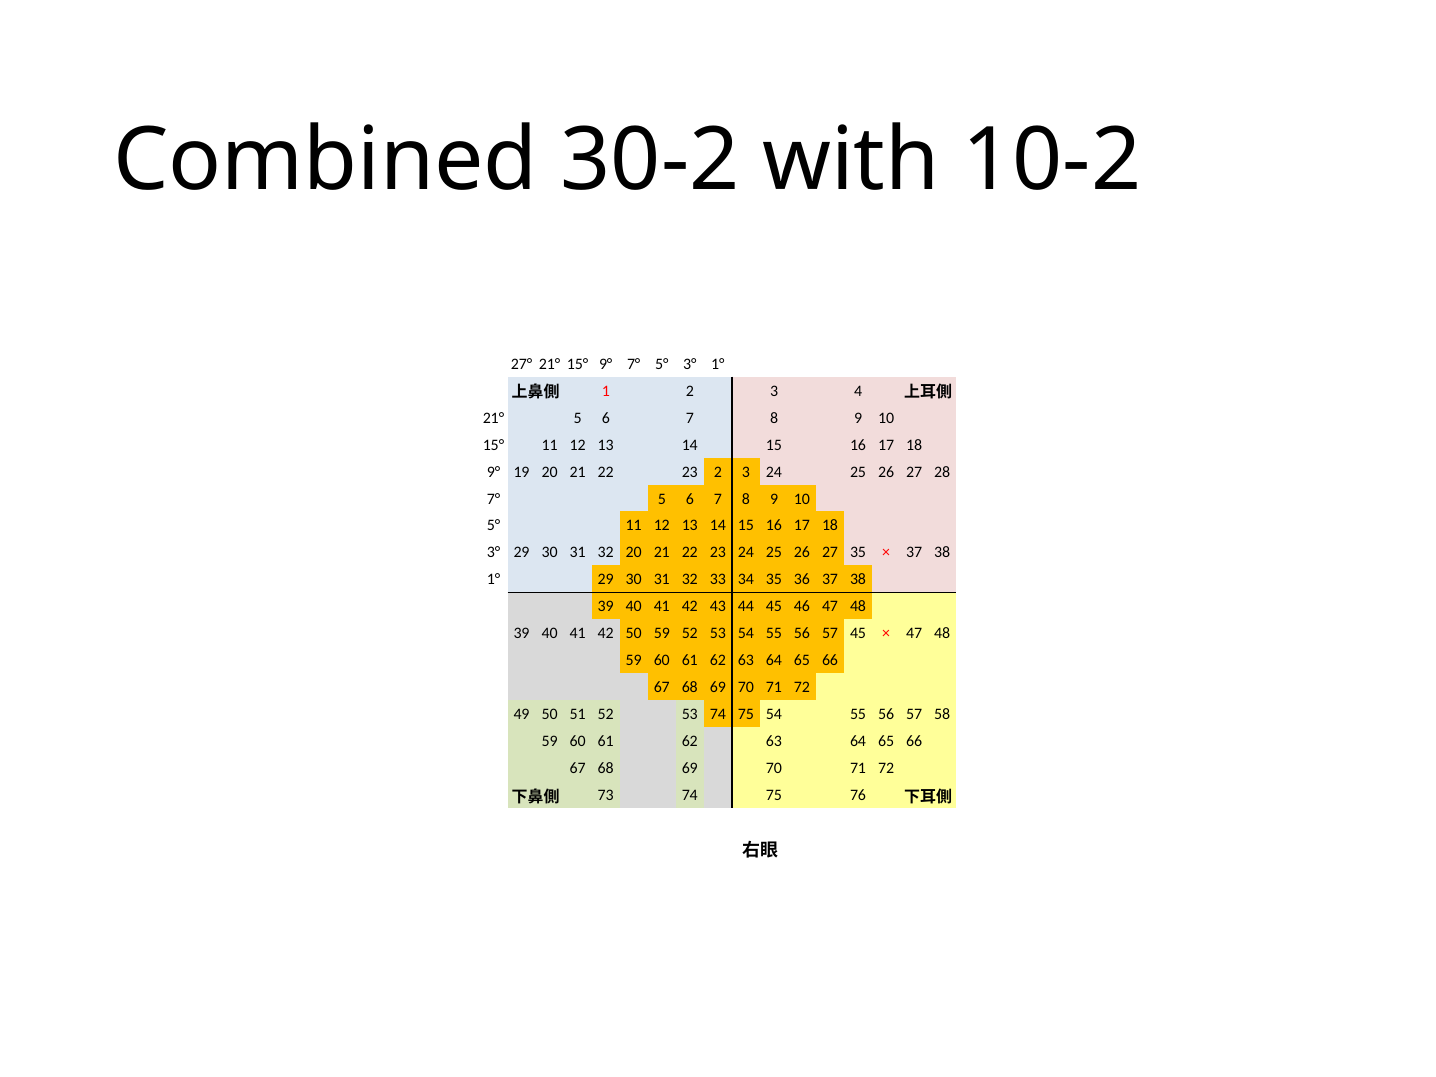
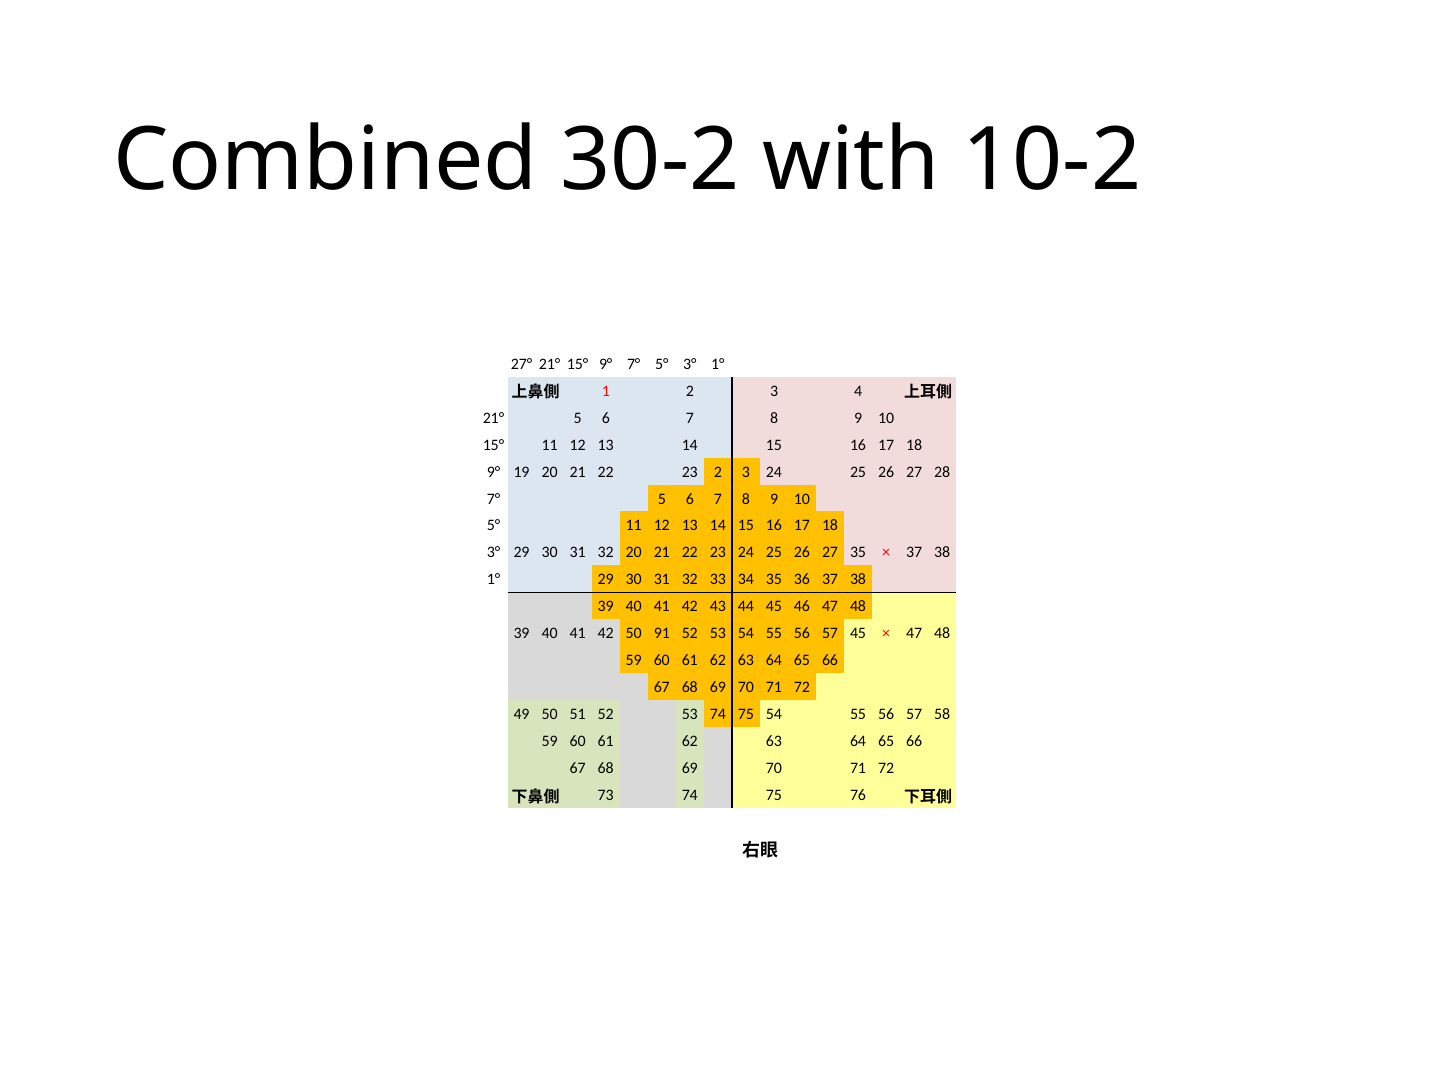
50 59: 59 -> 91
